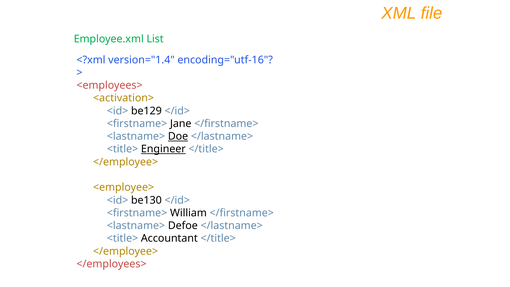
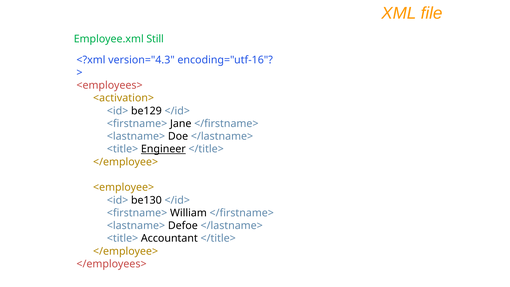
List: List -> Still
version="1.4: version="1.4 -> version="4.3
Doe underline: present -> none
